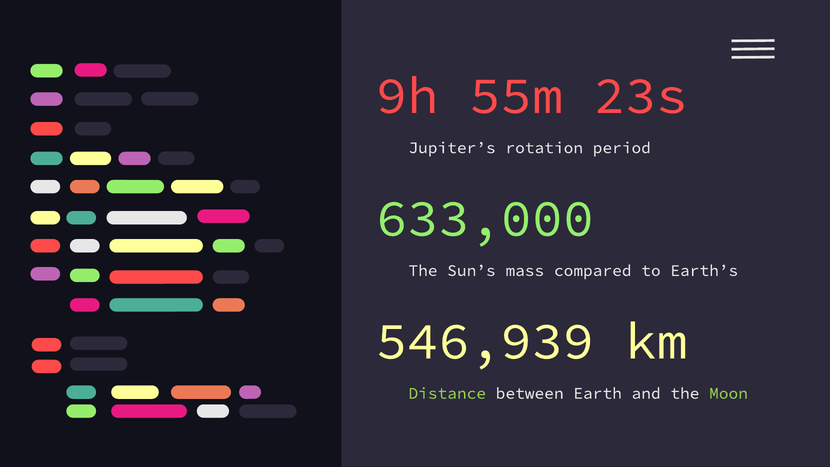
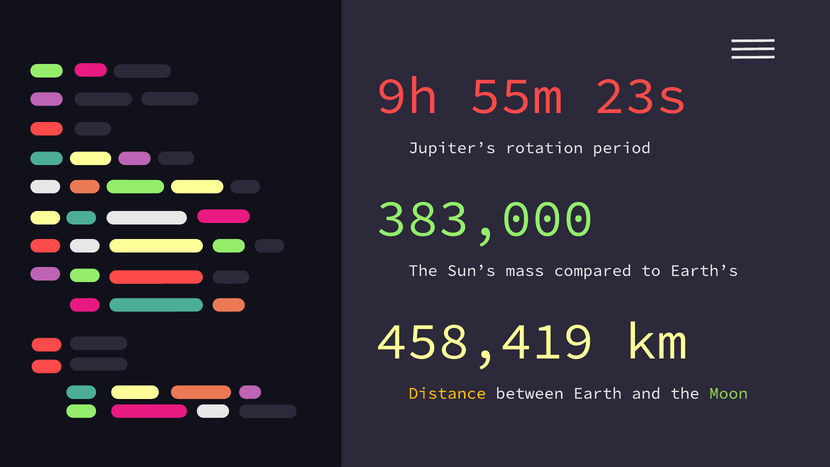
633,000: 633,000 -> 383,000
546,939: 546,939 -> 458,419
Distance colour: light green -> yellow
